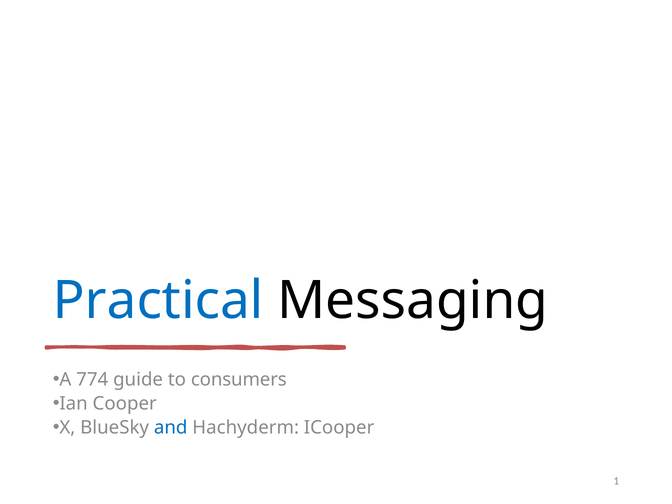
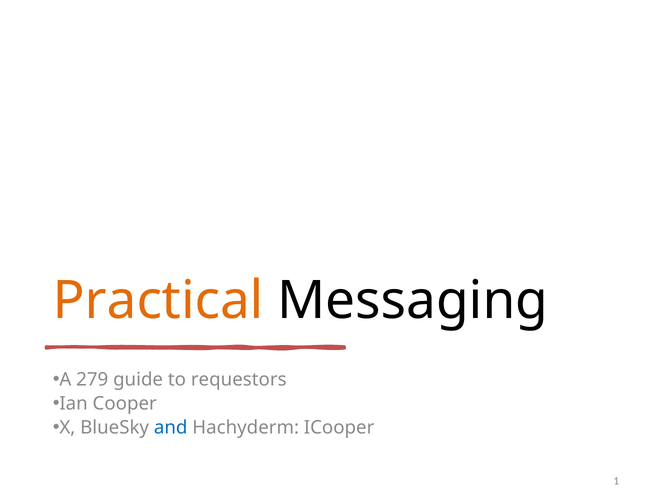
Practical colour: blue -> orange
774: 774 -> 279
consumers: consumers -> requestors
